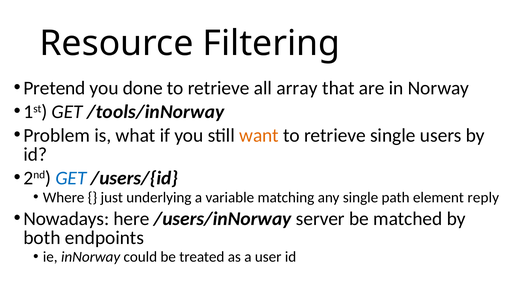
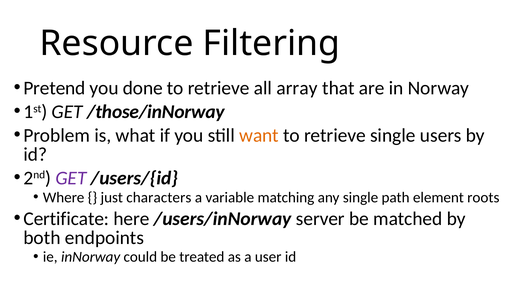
/tools/inNorway: /tools/inNorway -> /those/inNorway
GET at (71, 178) colour: blue -> purple
underlying: underlying -> characters
reply: reply -> roots
Nowadays: Nowadays -> Certificate
